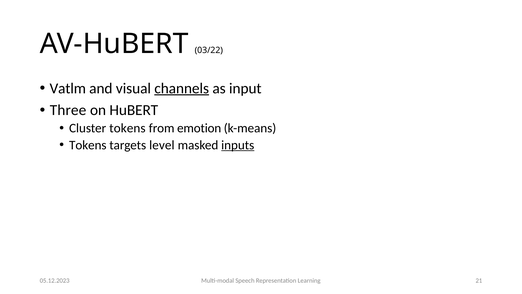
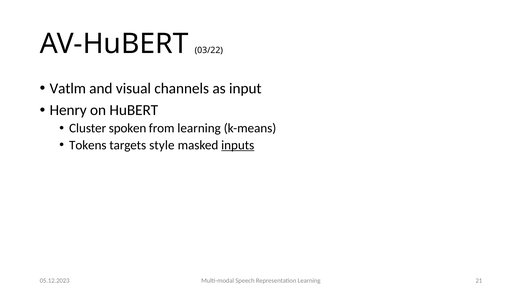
channels underline: present -> none
Three: Three -> Henry
Cluster tokens: tokens -> spoken
from emotion: emotion -> learning
level: level -> style
